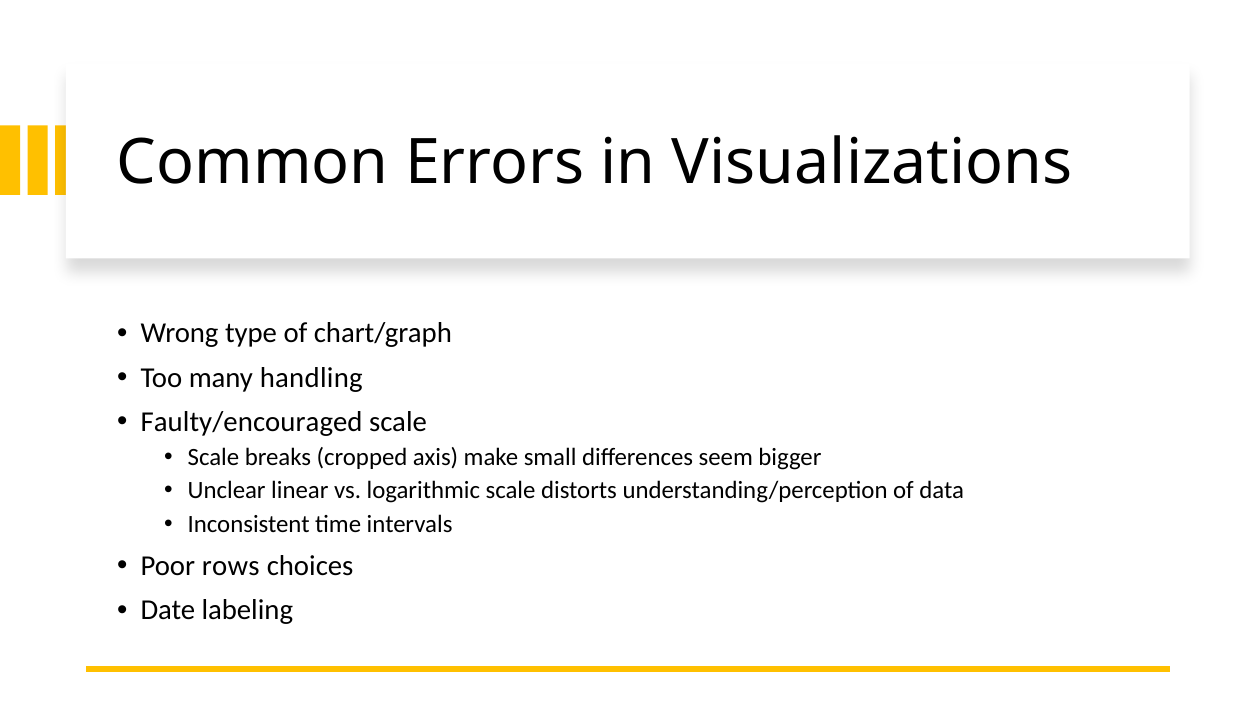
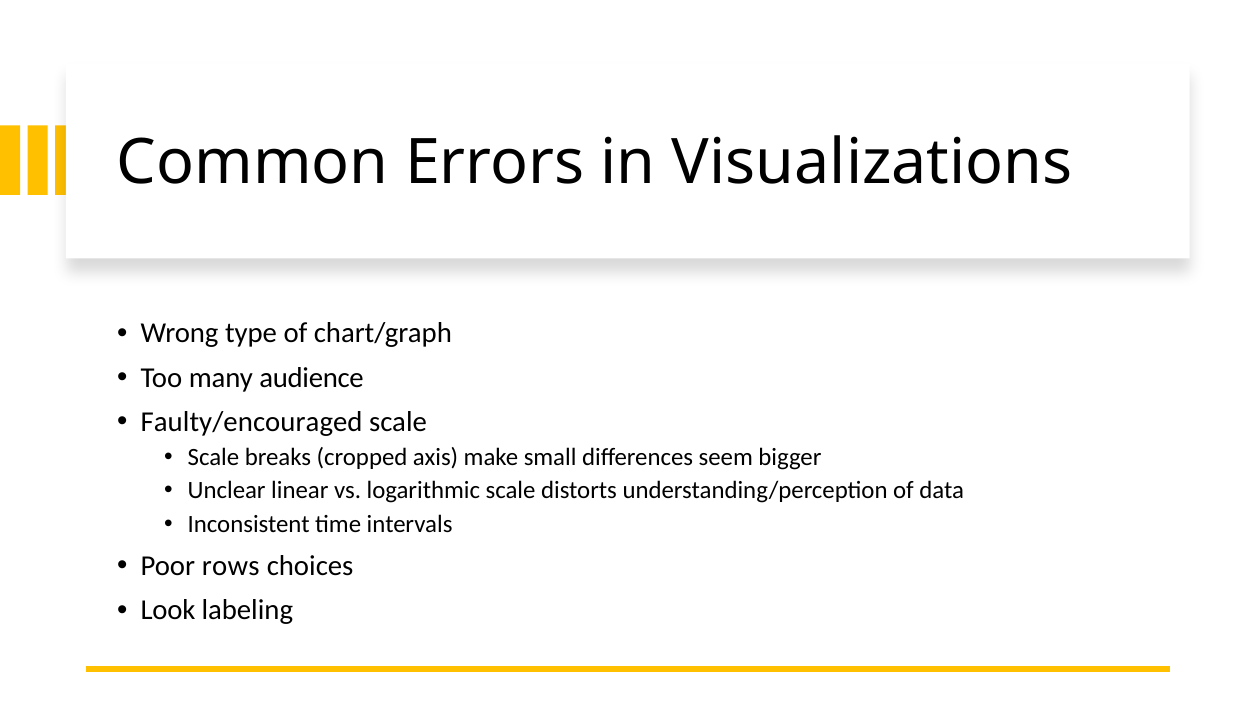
handling: handling -> audience
Date: Date -> Look
